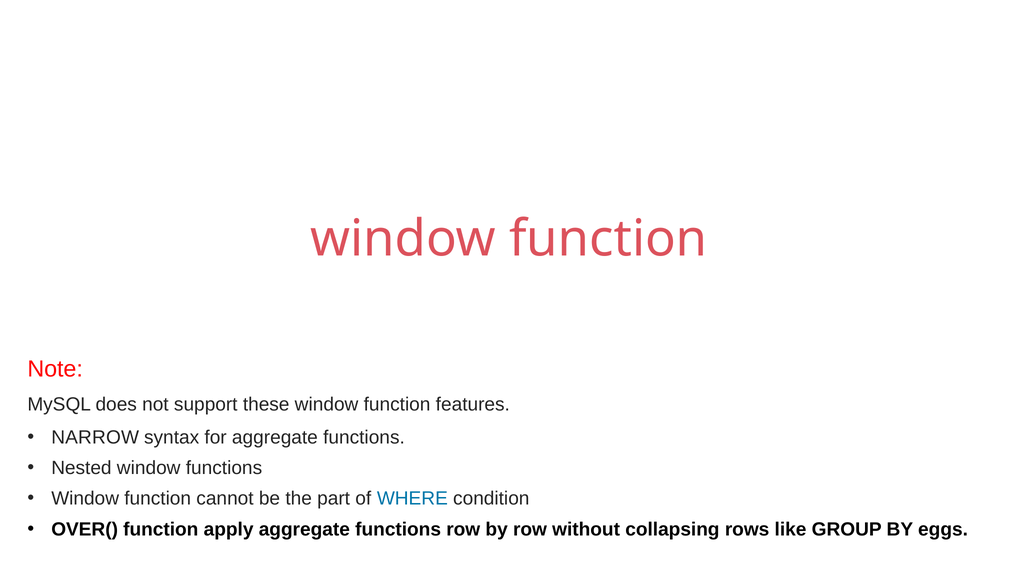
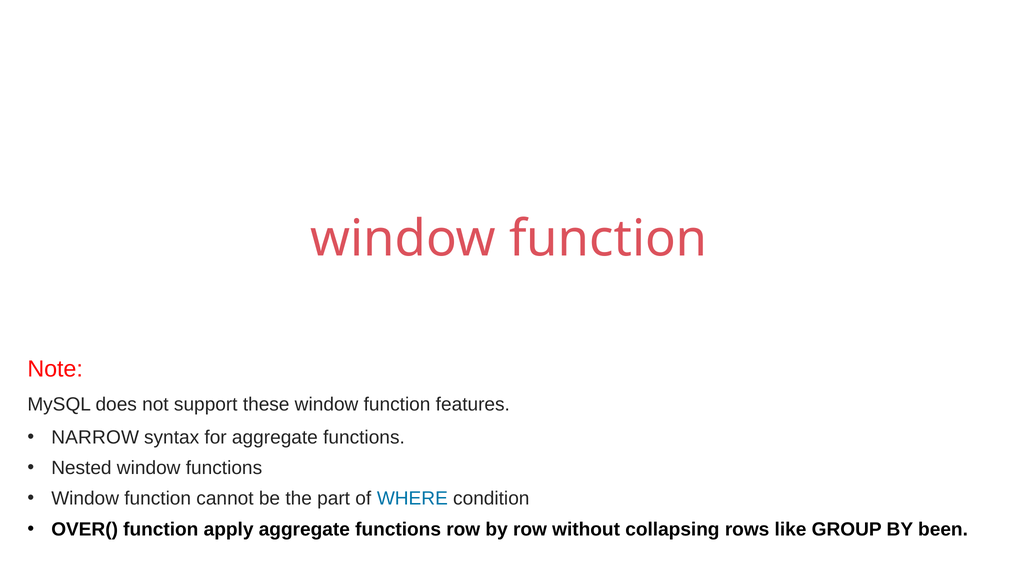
eggs: eggs -> been
